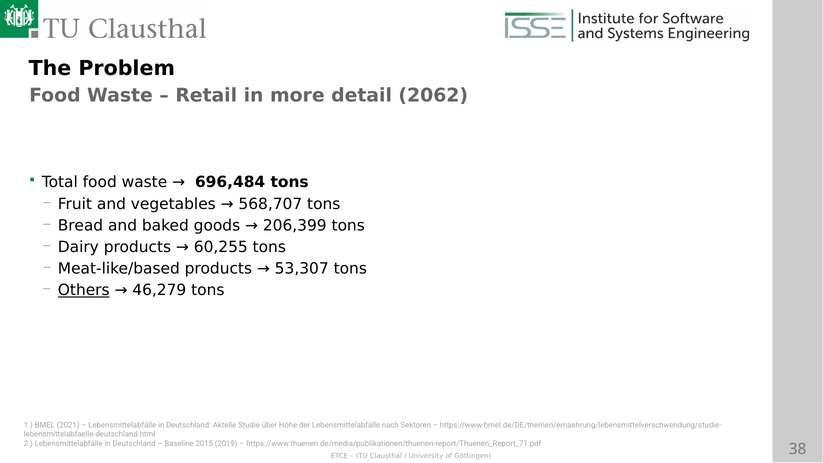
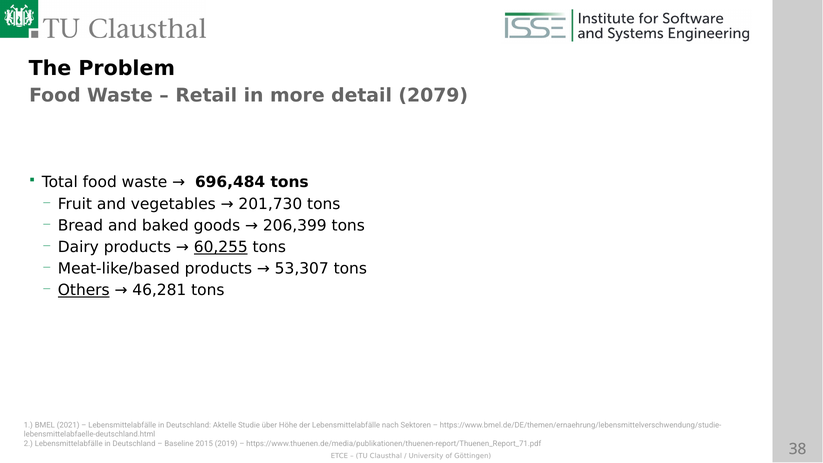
2062: 2062 -> 2079
568,707: 568,707 -> 201,730
60,255 underline: none -> present
46,279: 46,279 -> 46,281
